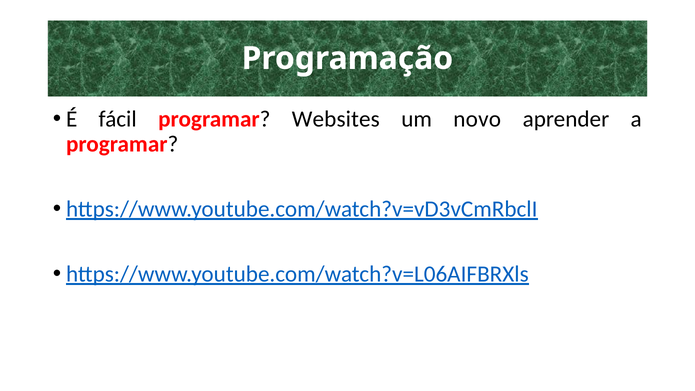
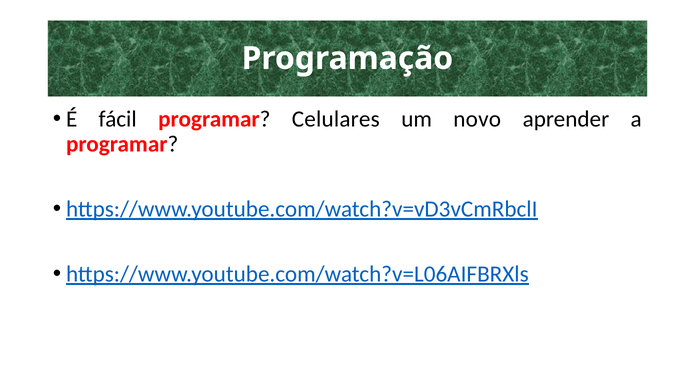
Websites: Websites -> Celulares
